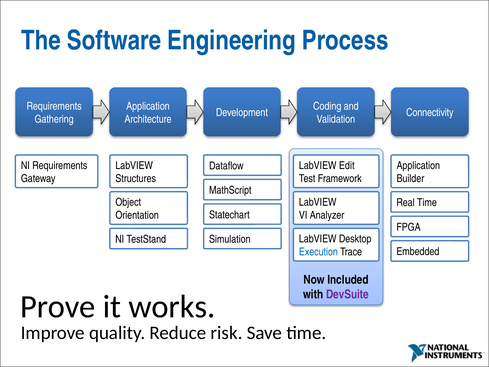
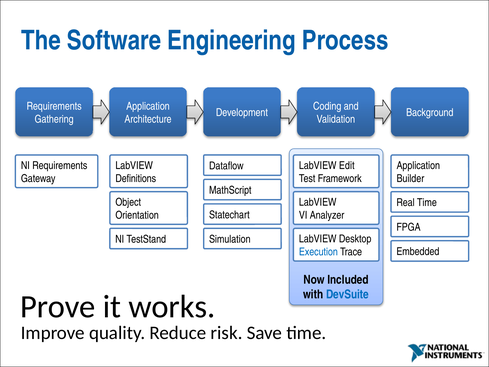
Connectivity: Connectivity -> Background
Structures: Structures -> Definitions
DevSuite colour: purple -> blue
